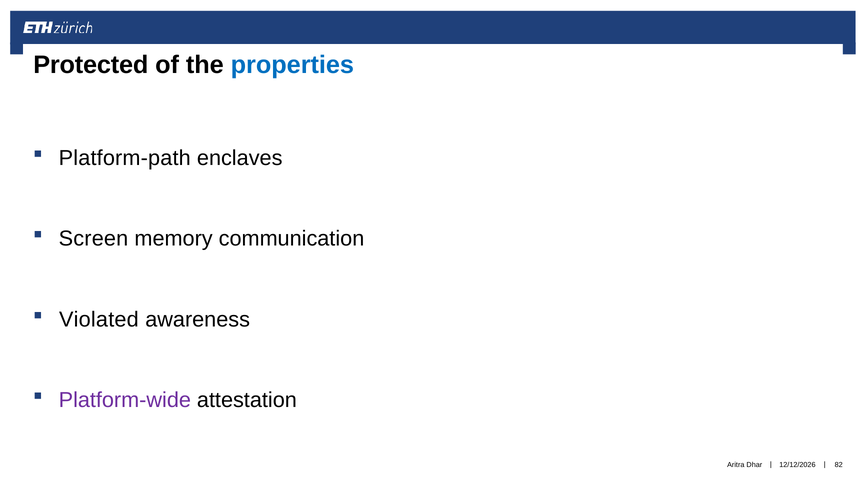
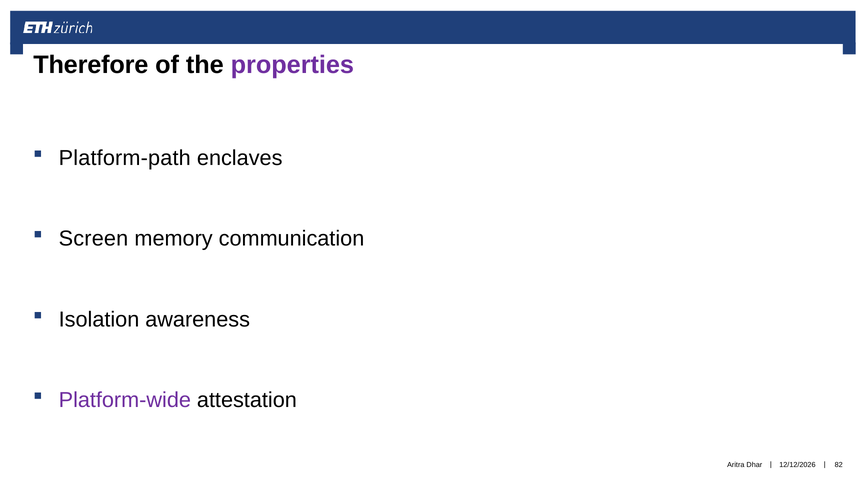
Protected: Protected -> Therefore
properties colour: blue -> purple
Violated: Violated -> Isolation
